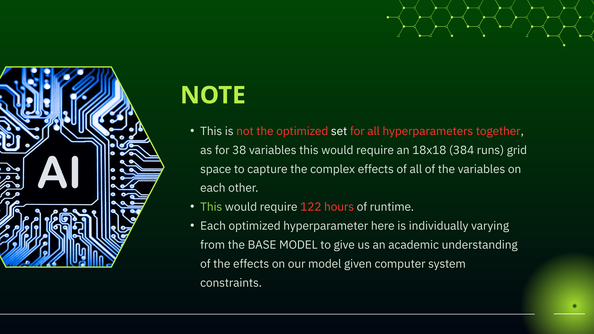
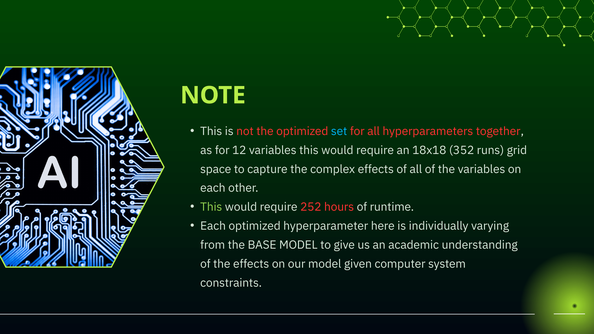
set colour: white -> light blue
38: 38 -> 12
384: 384 -> 352
122: 122 -> 252
